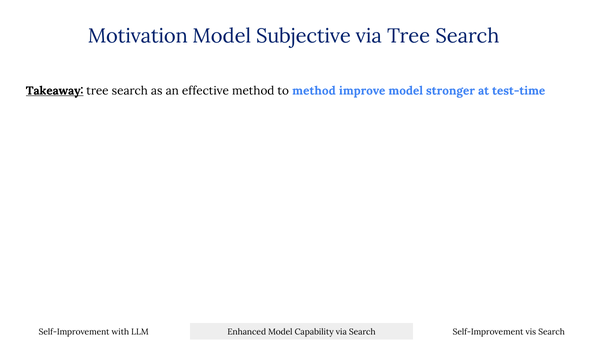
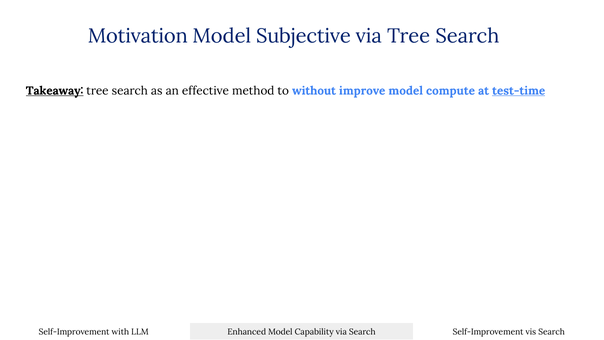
to method: method -> without
stronger: stronger -> compute
test-time underline: none -> present
